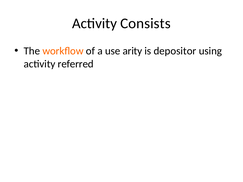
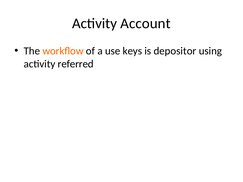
Consists: Consists -> Account
arity: arity -> keys
